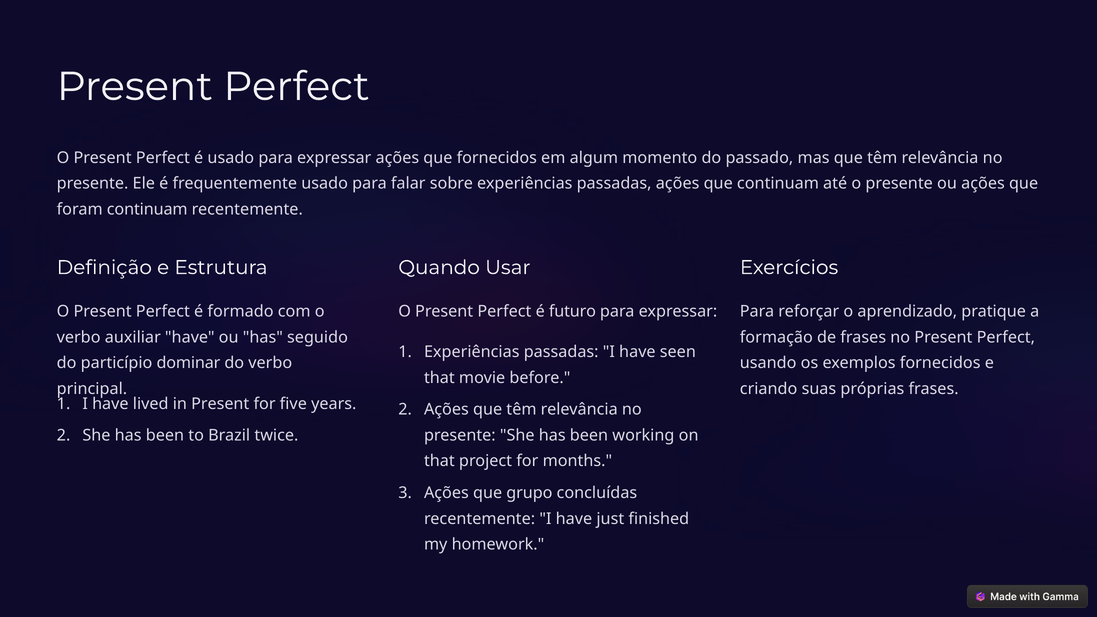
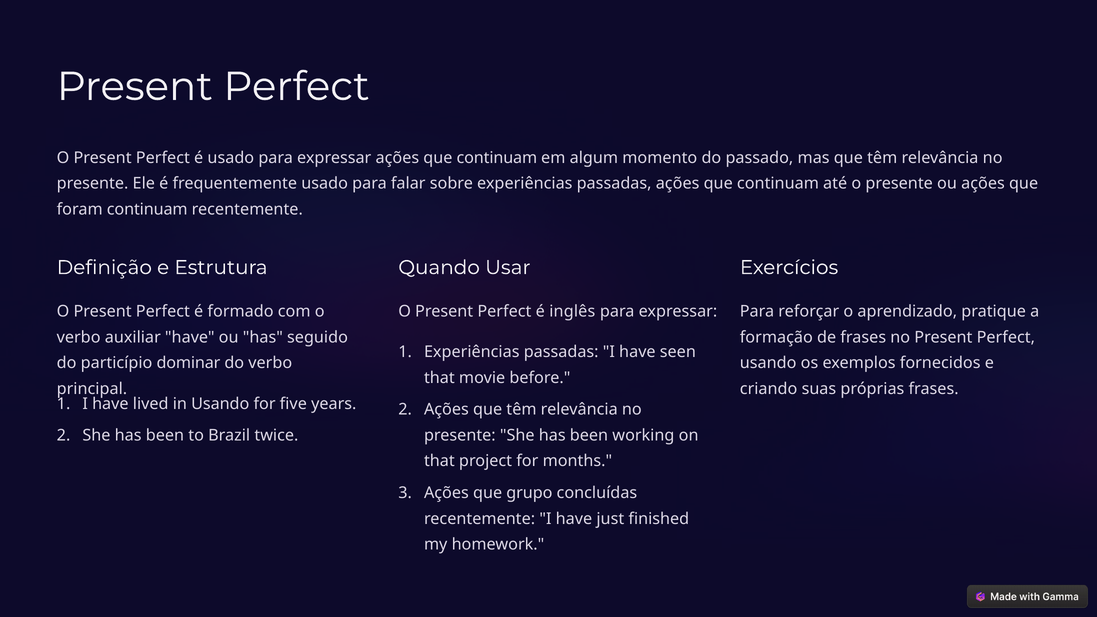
expressar ações que fornecidos: fornecidos -> continuam
futuro: futuro -> inglês
in Present: Present -> Usando
